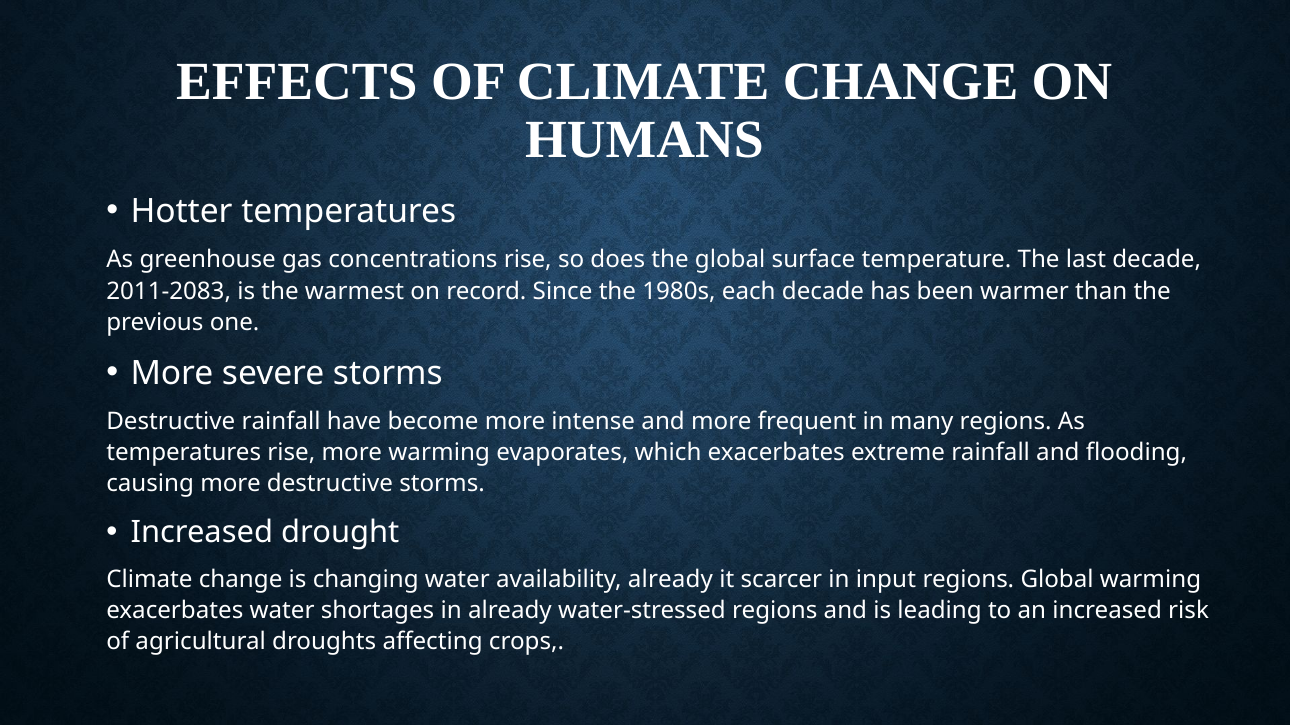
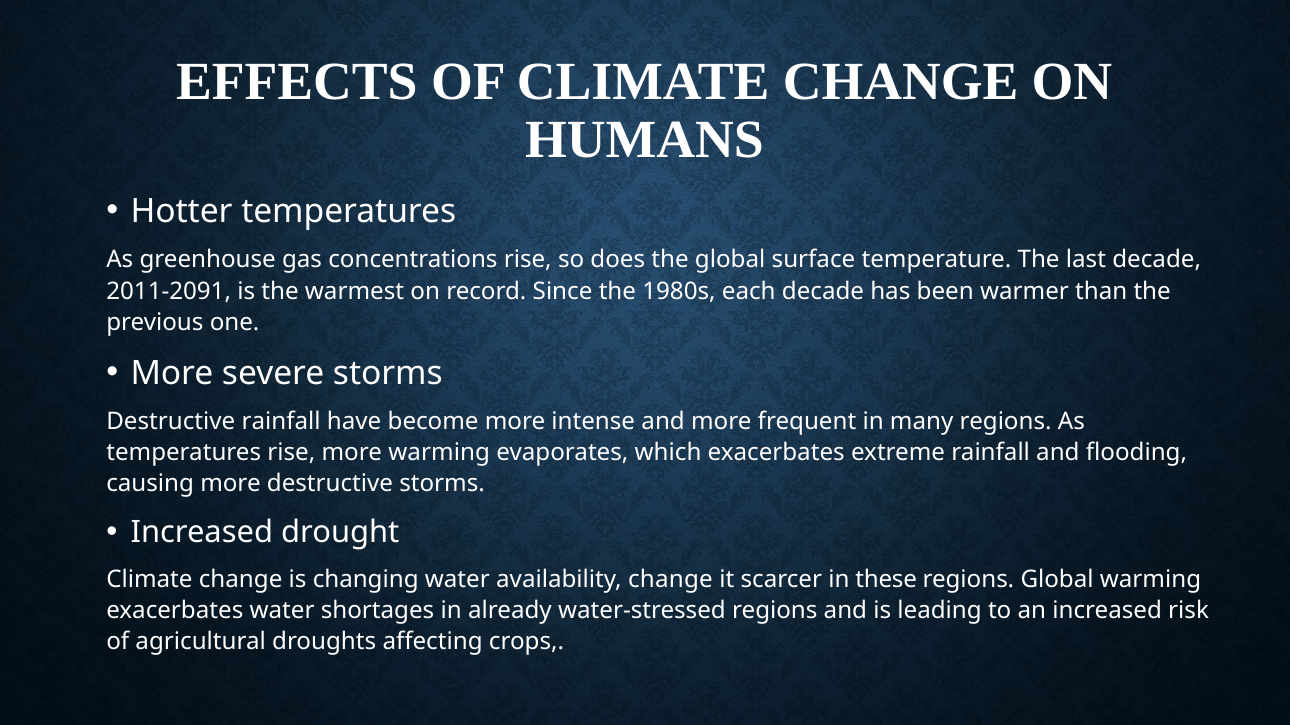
2011-2083: 2011-2083 -> 2011-2091
availability already: already -> change
input: input -> these
